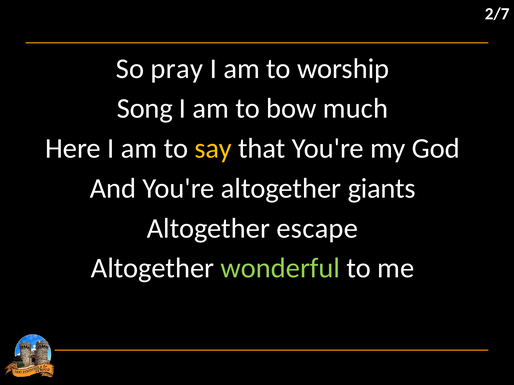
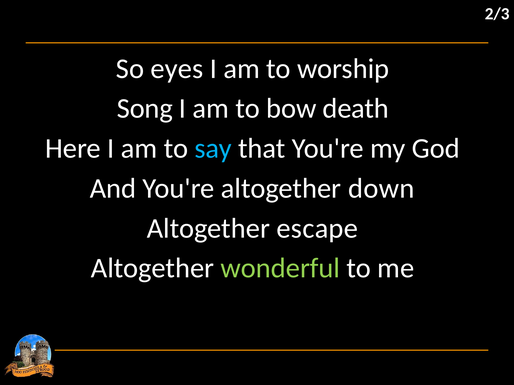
2/7: 2/7 -> 2/3
pray: pray -> eyes
much: much -> death
say colour: yellow -> light blue
giants: giants -> down
